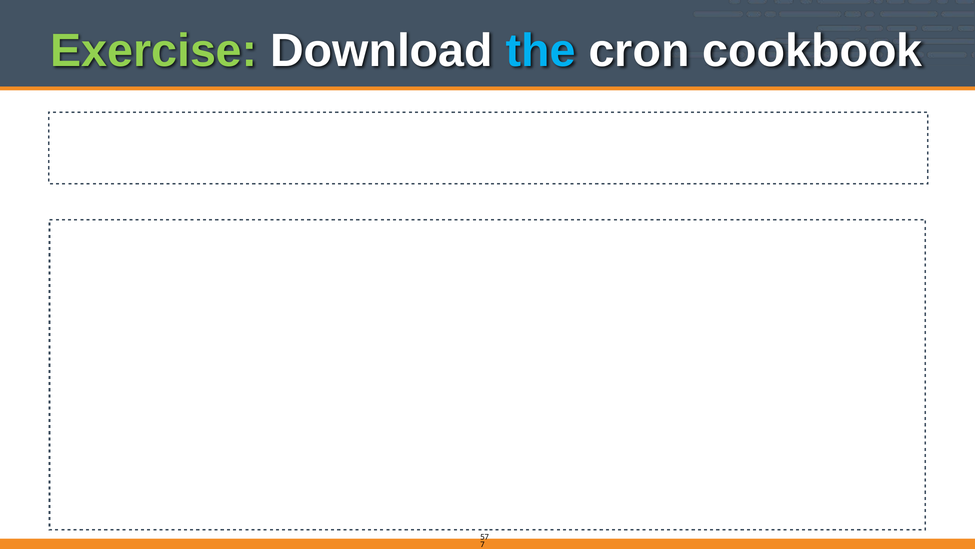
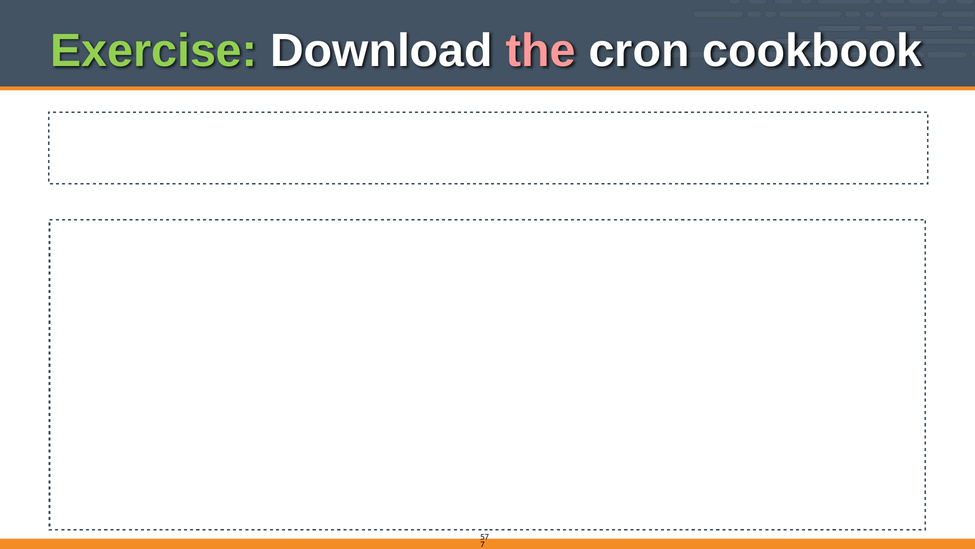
the at (541, 51) colour: light blue -> pink
